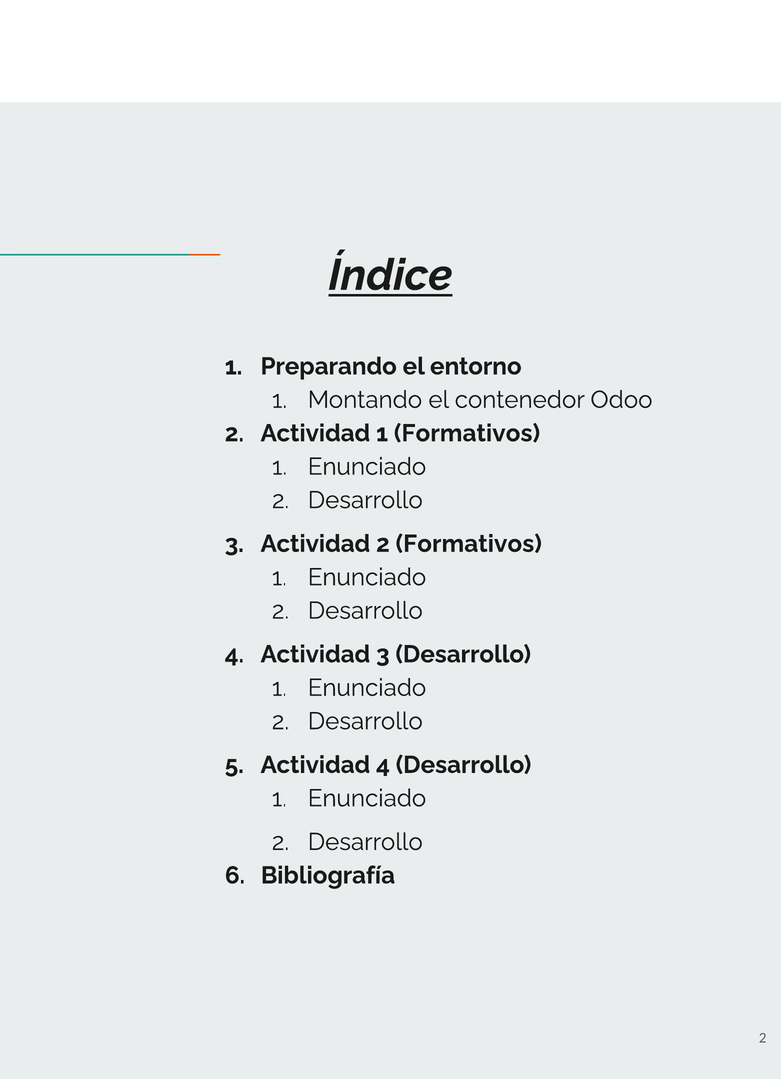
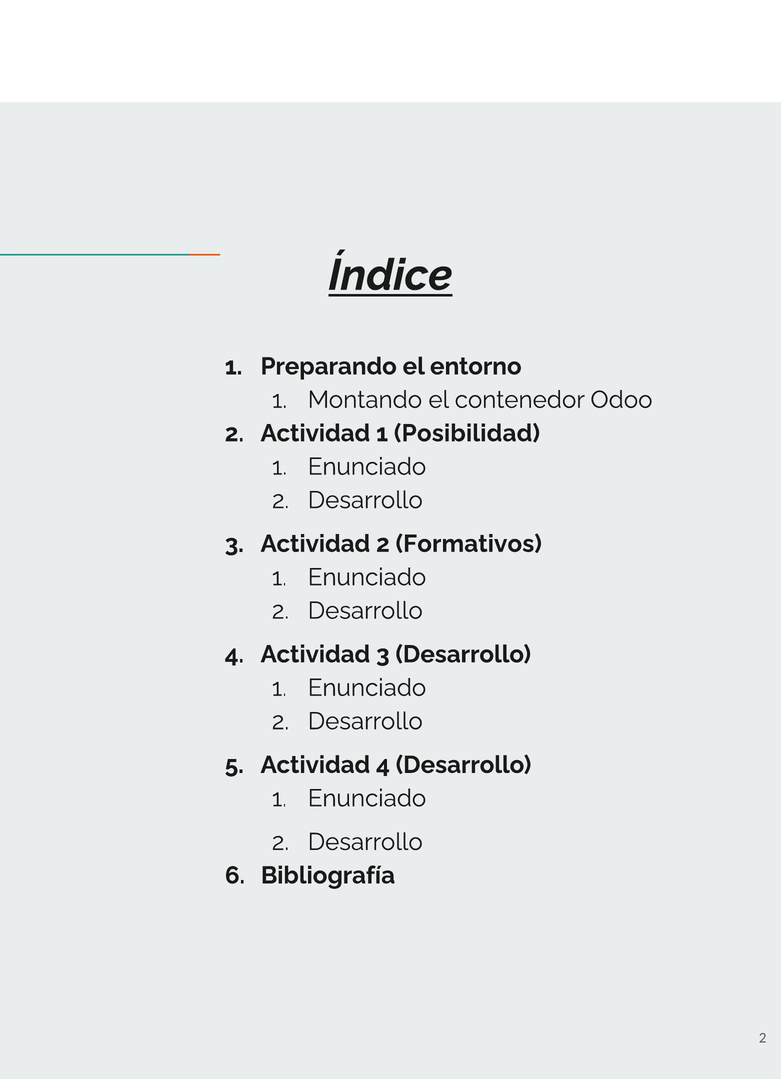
1 Formativos: Formativos -> Posibilidad
